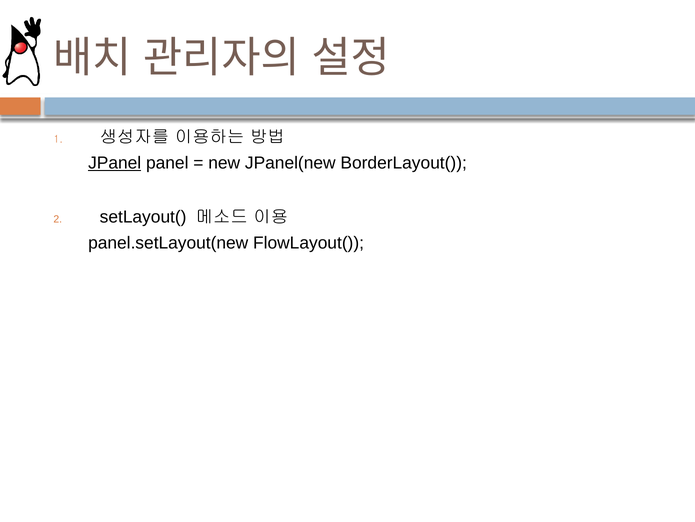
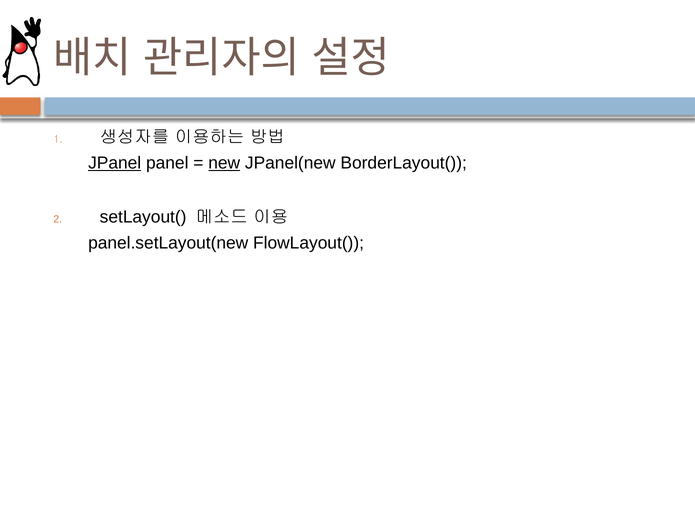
new underline: none -> present
